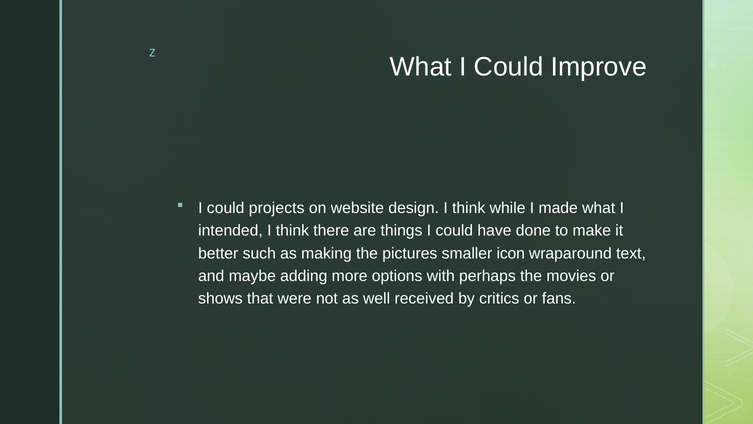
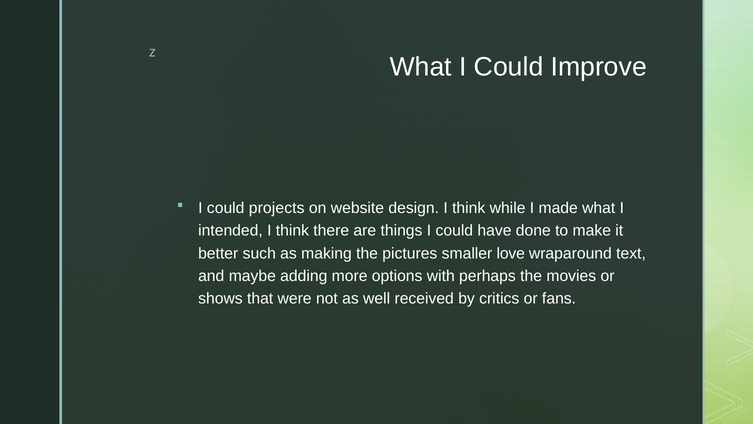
icon: icon -> love
